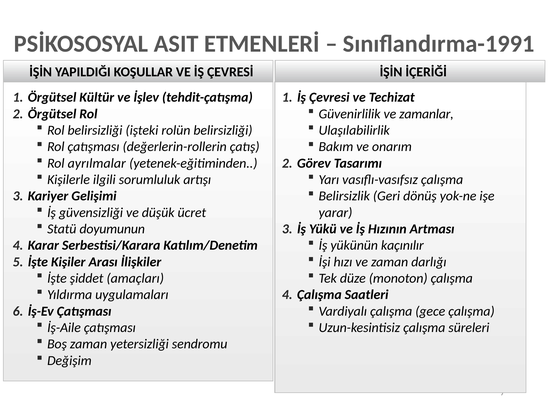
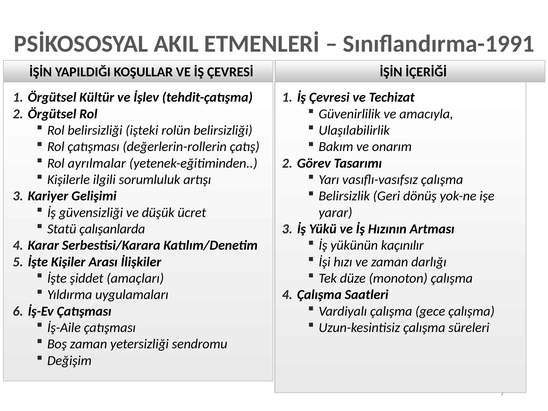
ASIT: ASIT -> AKIL
zamanlar: zamanlar -> amacıyla
doyumunun: doyumunun -> çalışanlarda
